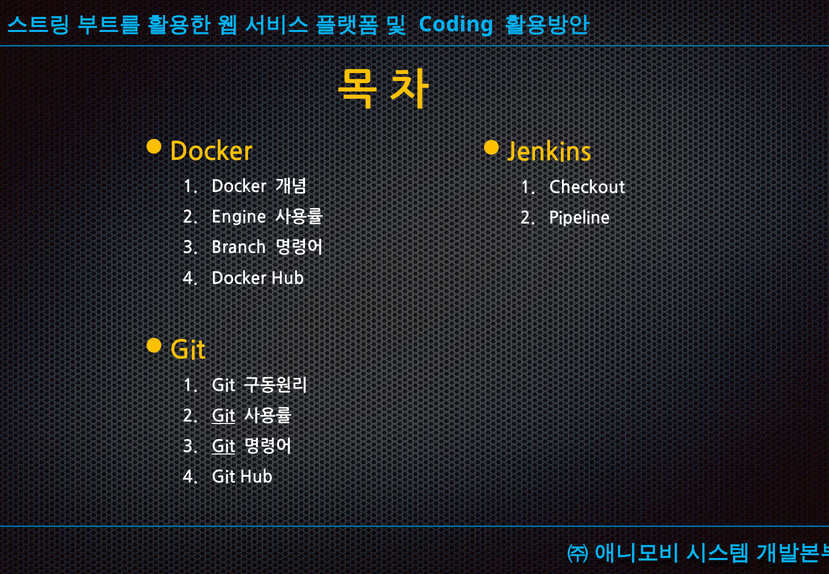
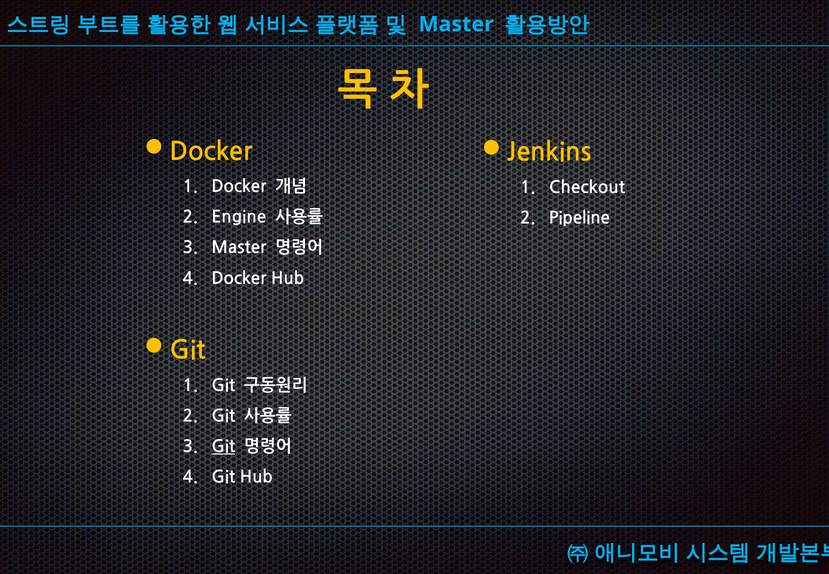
Coding at (456, 24): Coding -> Master
Branch at (239, 248): Branch -> Master
Git at (223, 416) underline: present -> none
